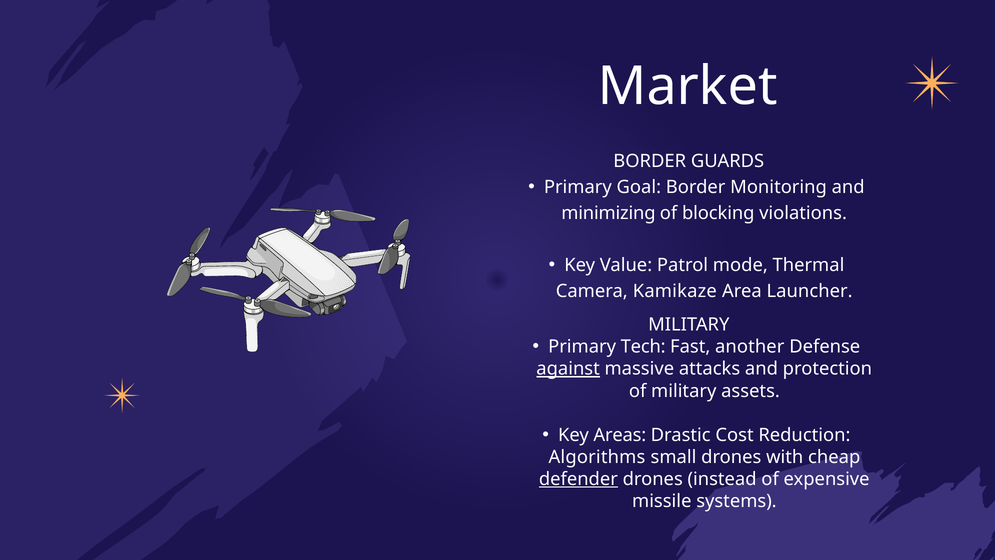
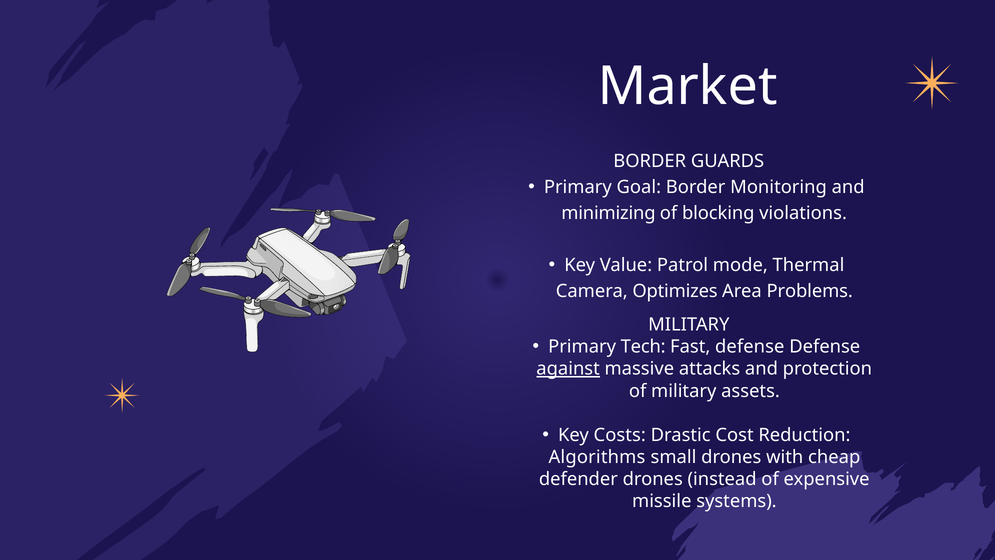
Kamikaze: Kamikaze -> Optimizes
Launcher: Launcher -> Problems
Fast another: another -> defense
Areas: Areas -> Costs
defender underline: present -> none
